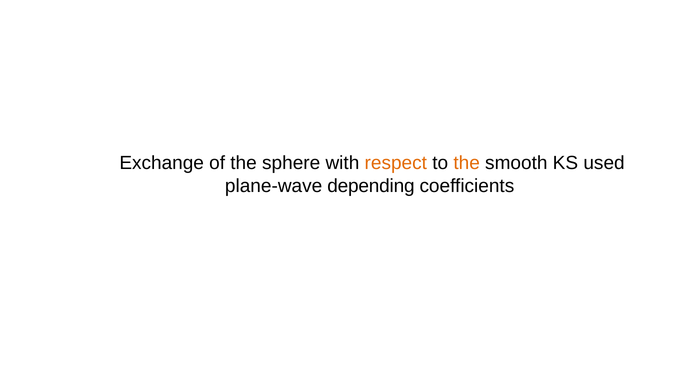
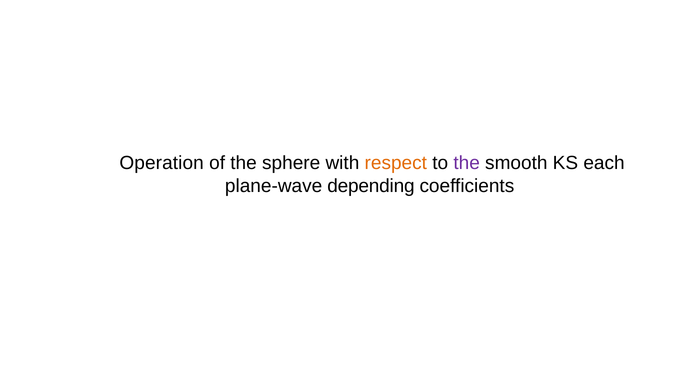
Exchange: Exchange -> Operation
the at (467, 163) colour: orange -> purple
used: used -> each
